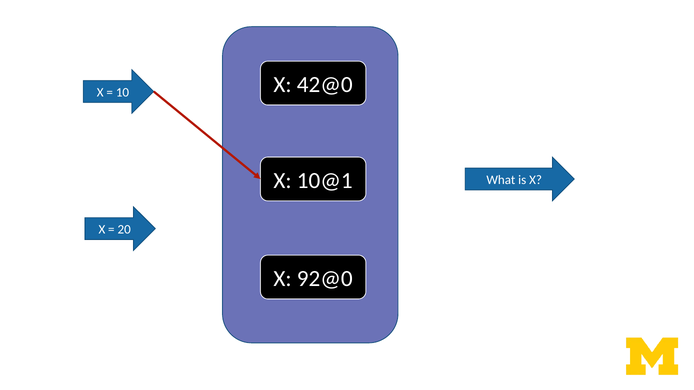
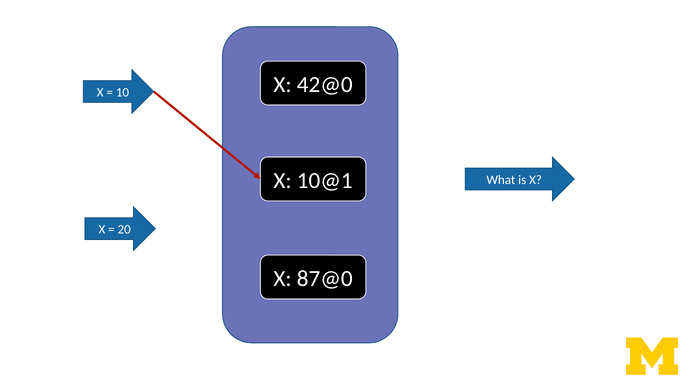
92@0: 92@0 -> 87@0
